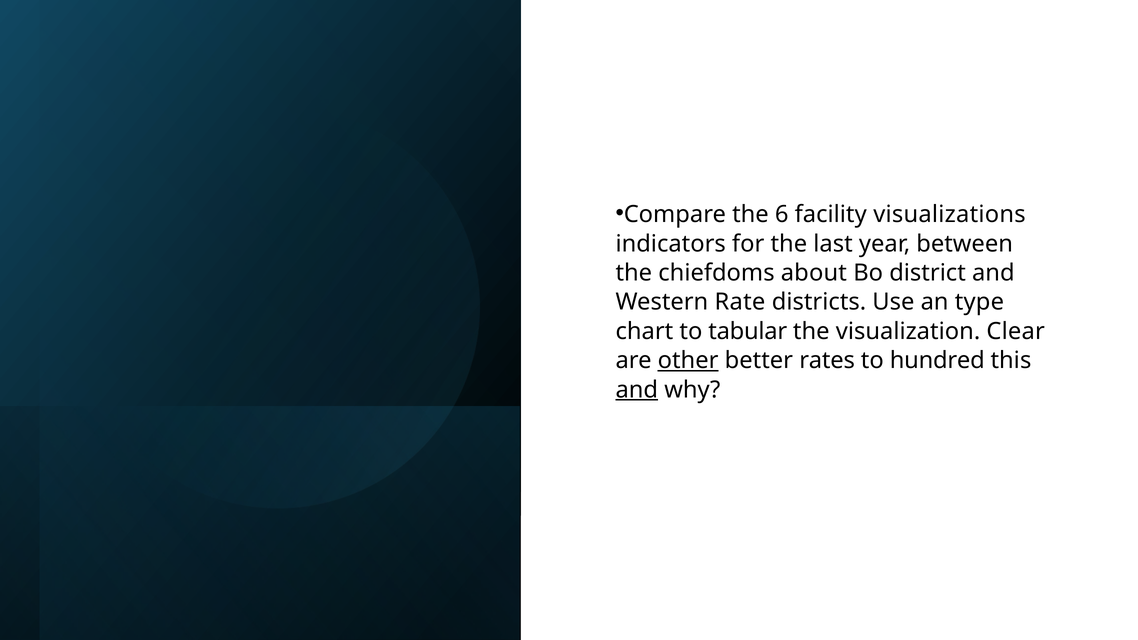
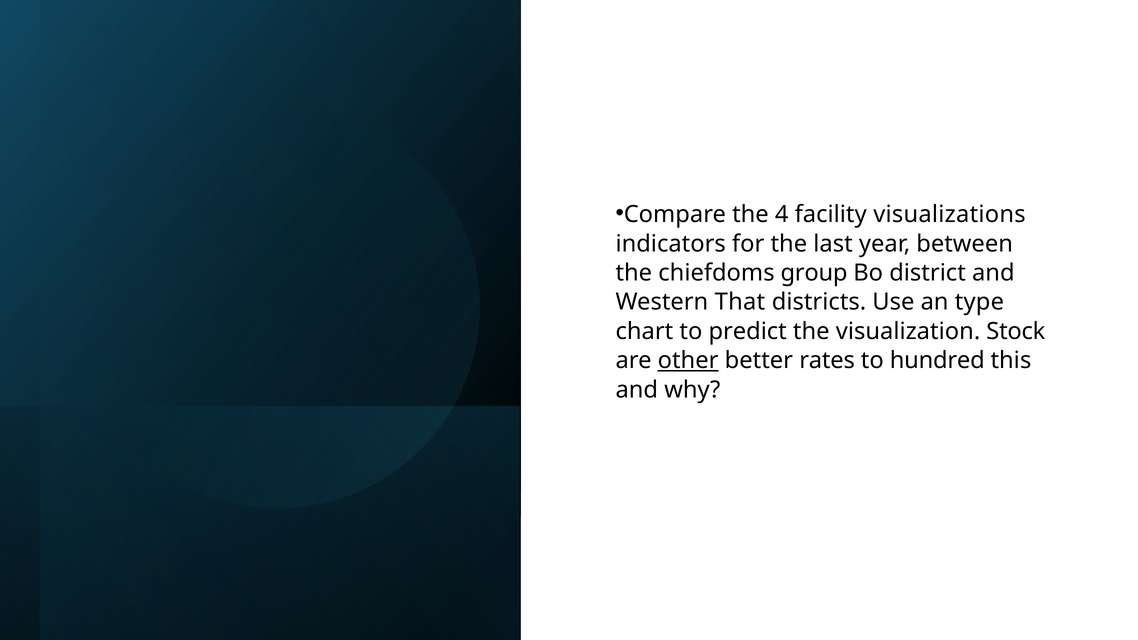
6: 6 -> 4
about: about -> group
Rate: Rate -> That
tabular: tabular -> predict
Clear: Clear -> Stock
and at (637, 390) underline: present -> none
